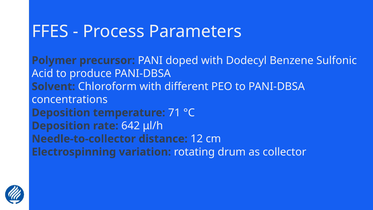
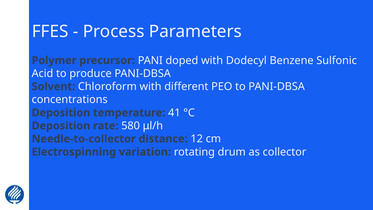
71: 71 -> 41
642: 642 -> 580
